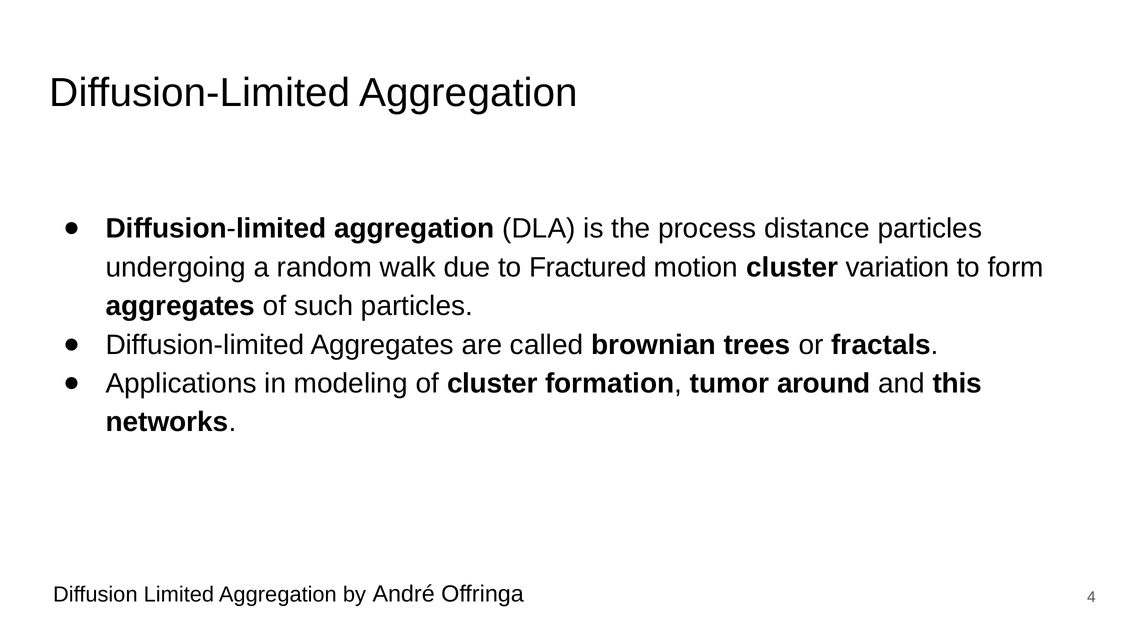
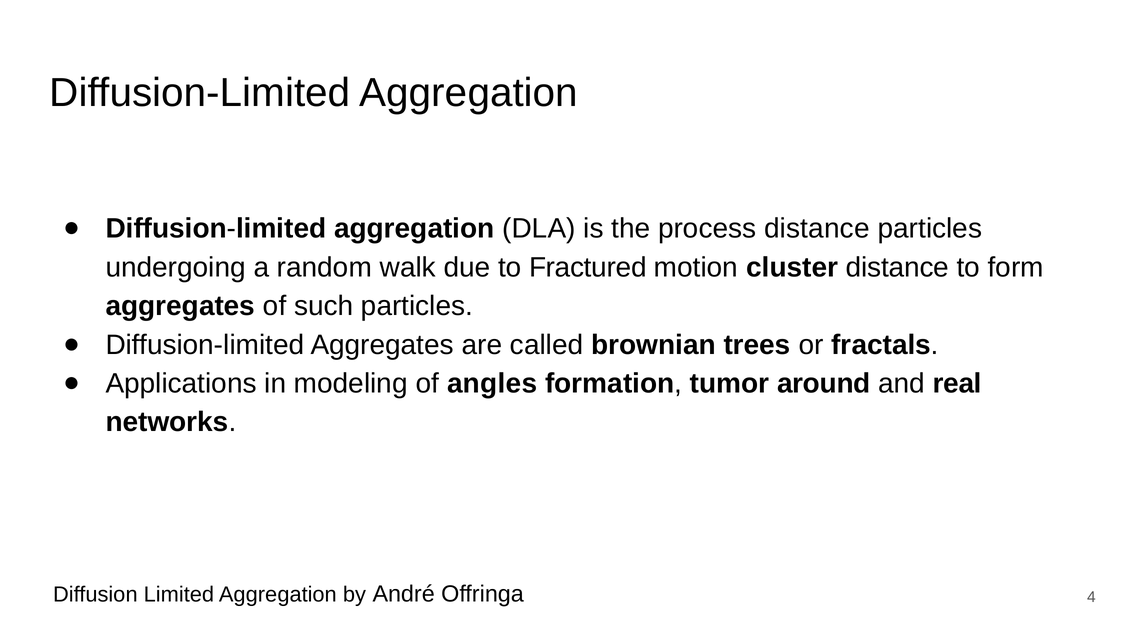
cluster variation: variation -> distance
of cluster: cluster -> angles
this: this -> real
